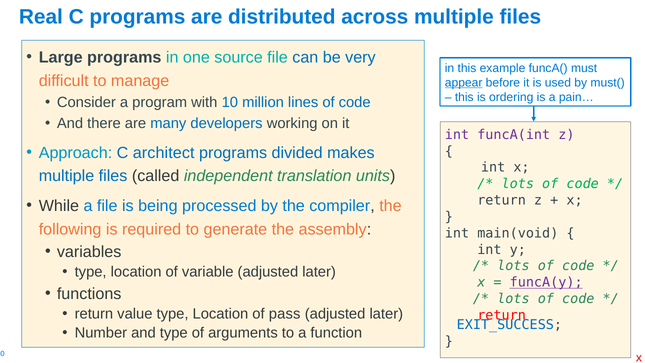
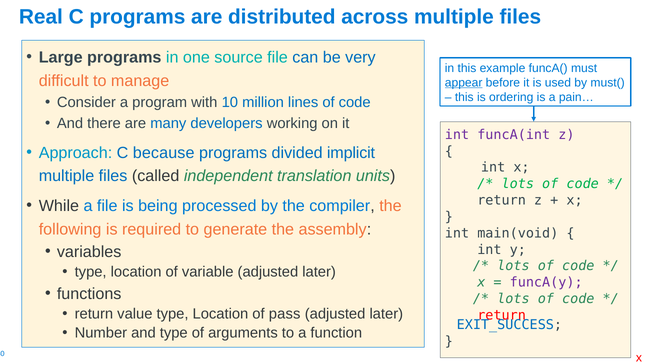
architect: architect -> because
makes: makes -> implicit
funcA(y underline: present -> none
